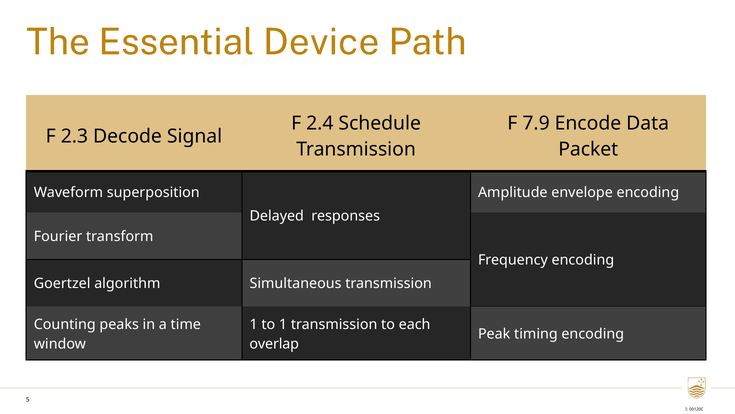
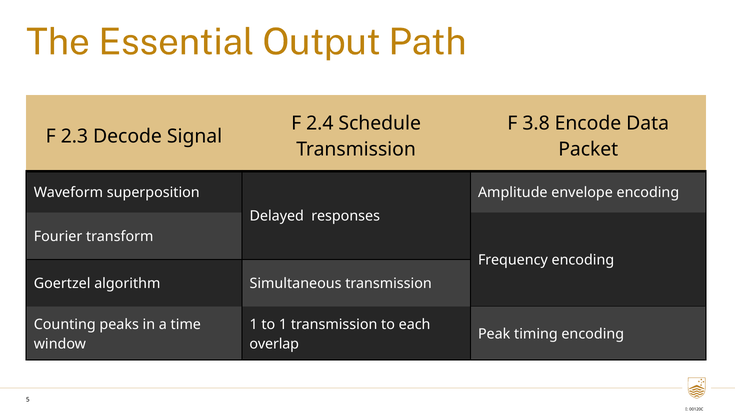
Device: Device -> Output
7.9: 7.9 -> 3.8
